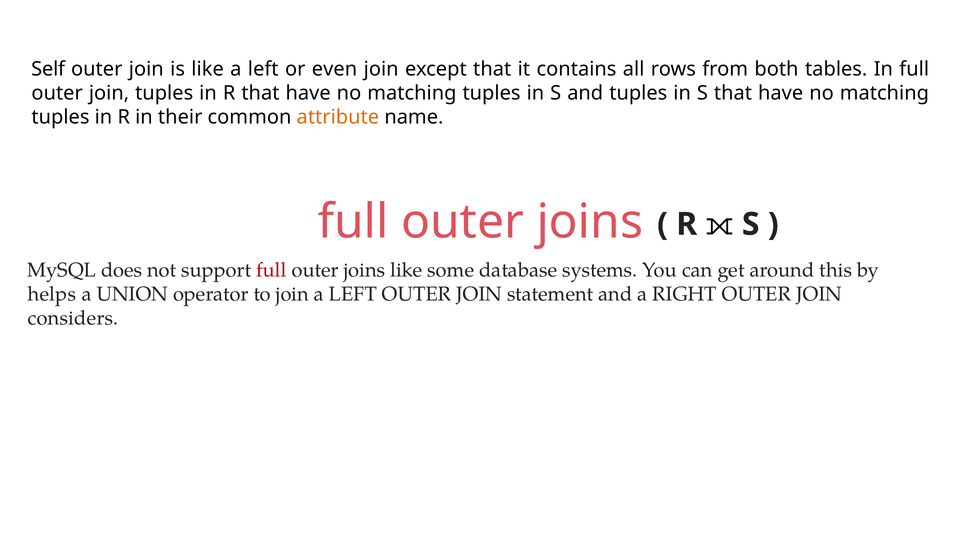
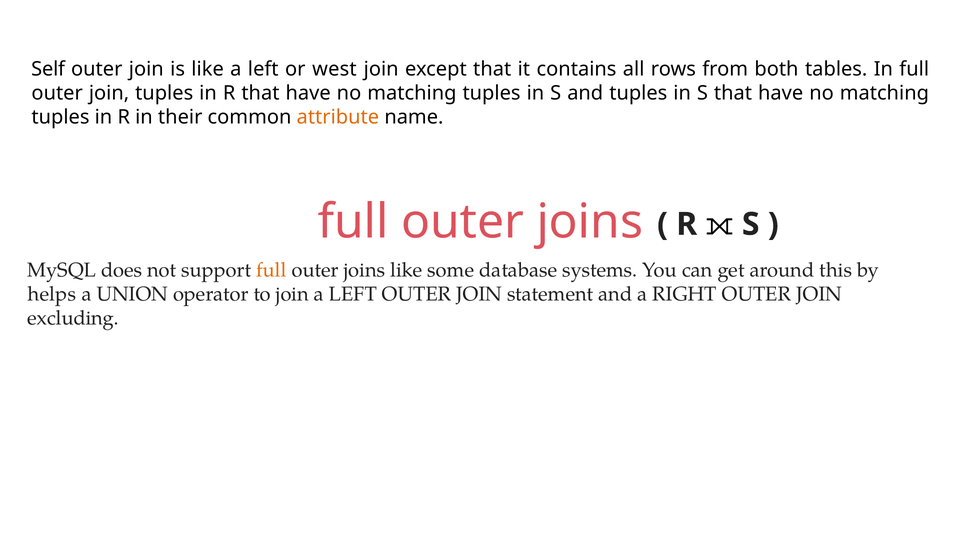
even: even -> west
full at (271, 270) colour: red -> orange
considers: considers -> excluding
